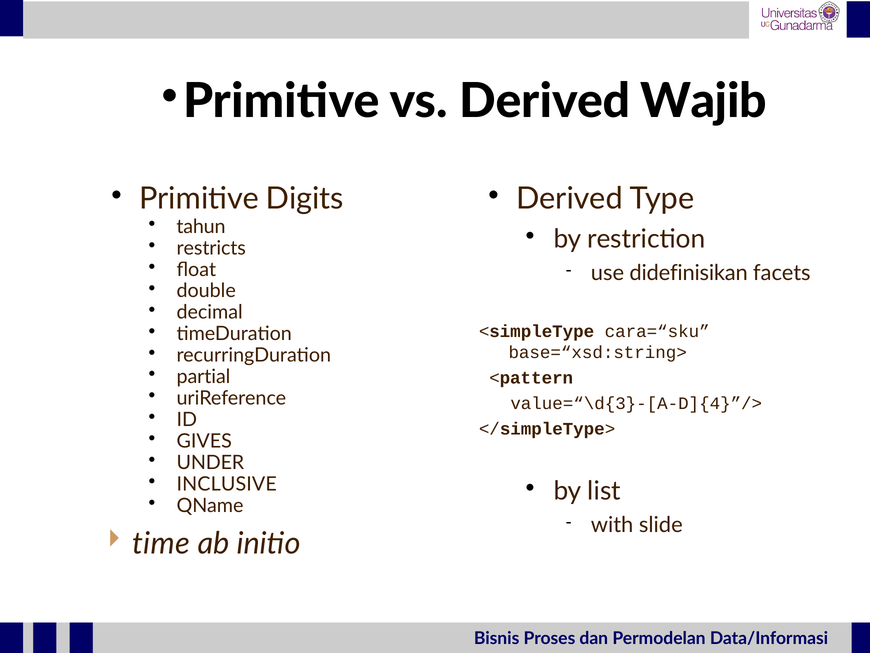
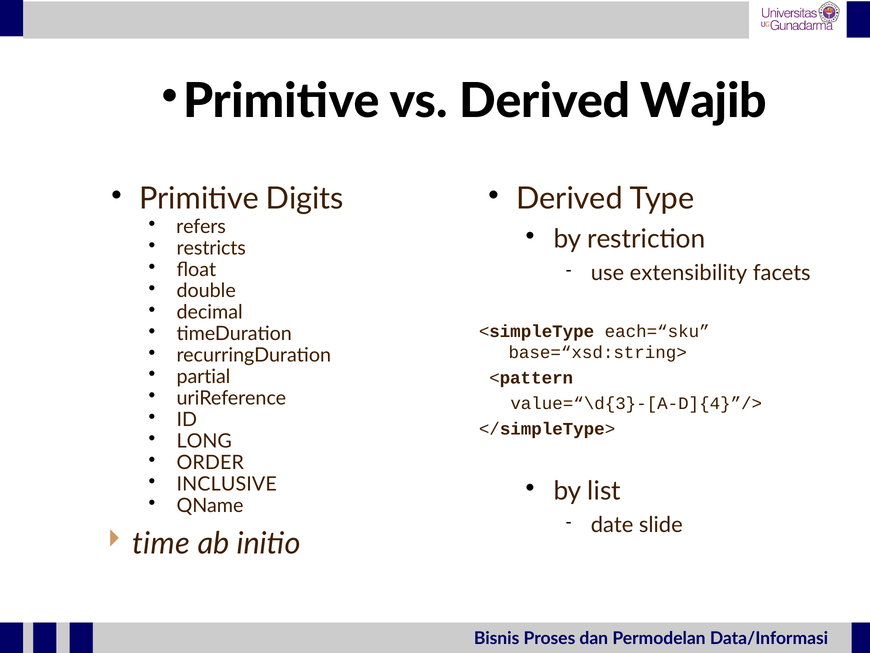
tahun: tahun -> refers
didefinisikan: didefinisikan -> extensibility
cara=“sku: cara=“sku -> each=“sku
GIVES: GIVES -> LONG
UNDER: UNDER -> ORDER
with: with -> date
